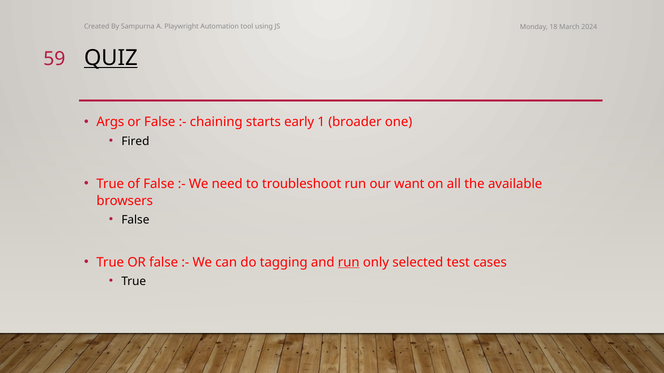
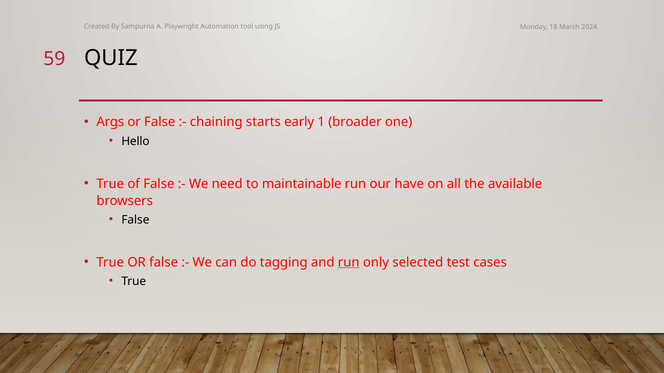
QUIZ underline: present -> none
Fired: Fired -> Hello
troubleshoot: troubleshoot -> maintainable
want: want -> have
